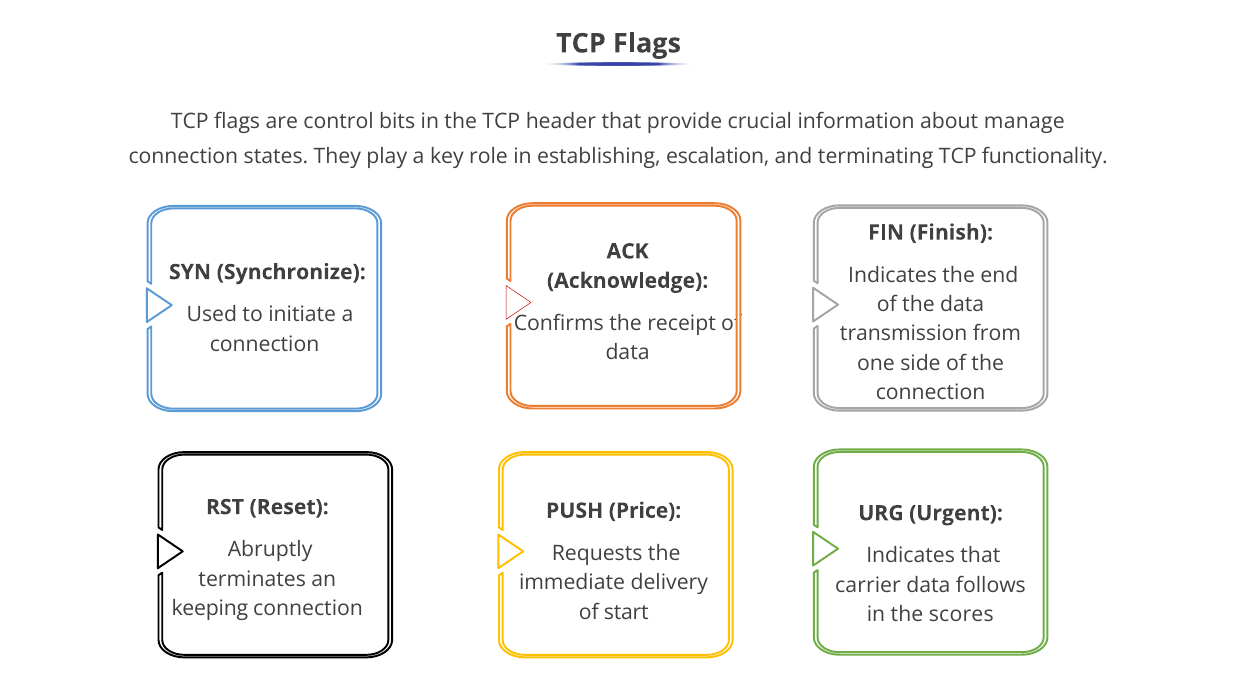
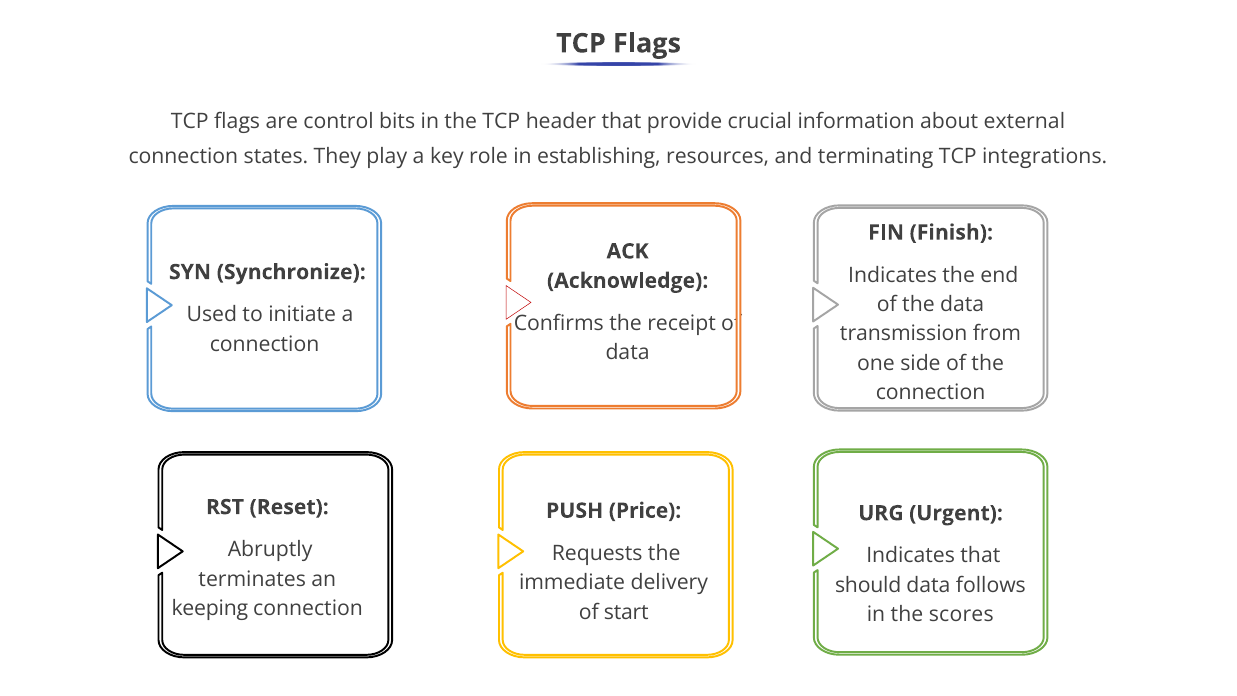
manage: manage -> external
escalation: escalation -> resources
functionality: functionality -> integrations
carrier: carrier -> should
